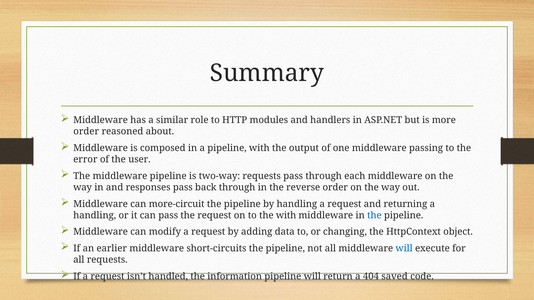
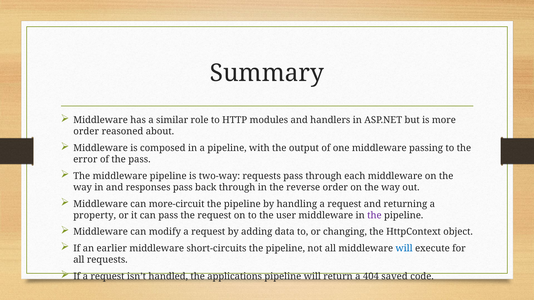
the user: user -> pass
handling at (95, 216): handling -> property
the with: with -> user
the at (374, 216) colour: blue -> purple
information: information -> applications
